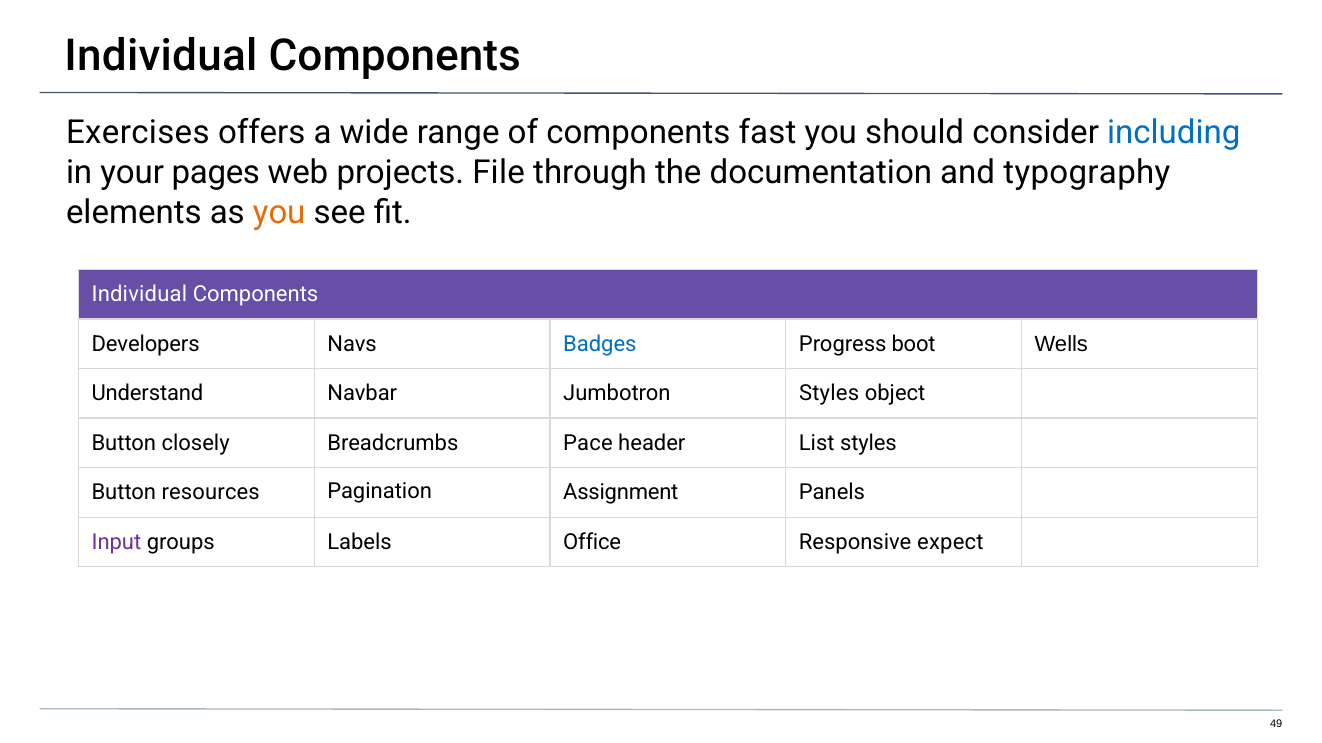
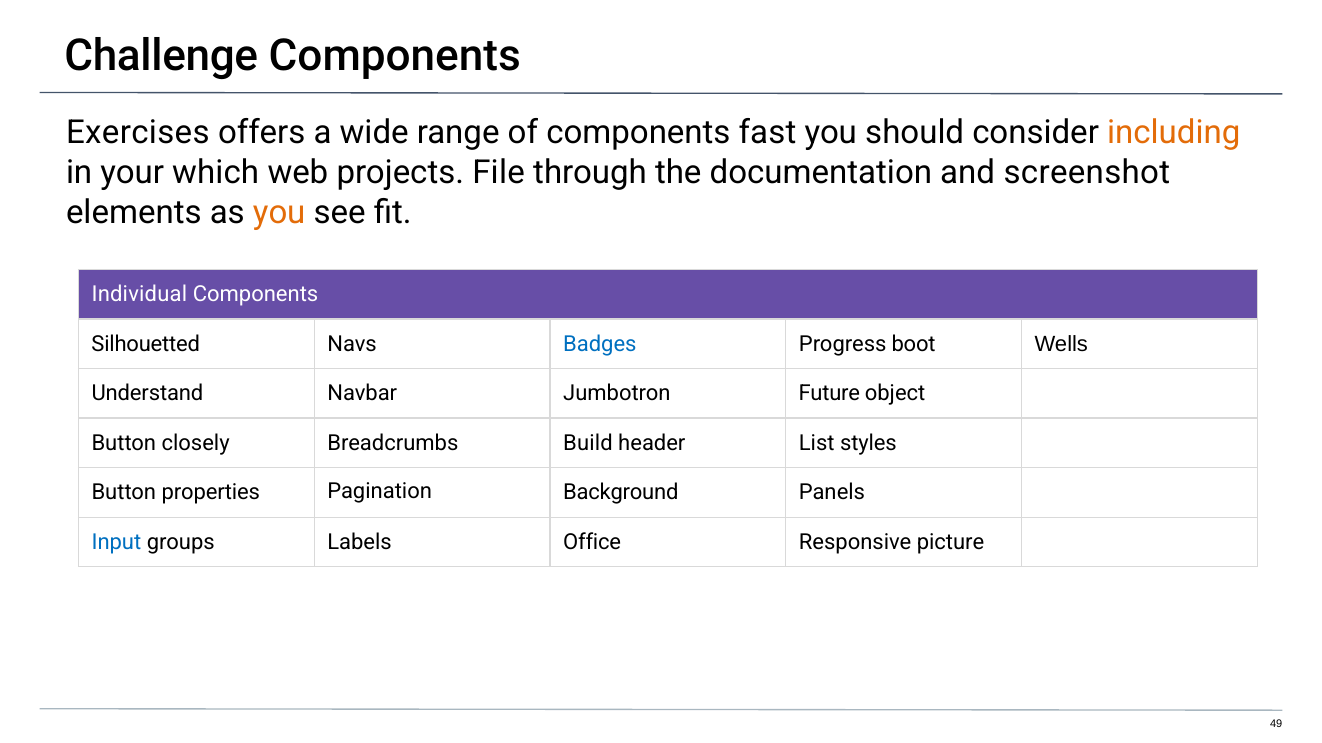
Individual at (161, 56): Individual -> Challenge
including colour: blue -> orange
pages: pages -> which
typography: typography -> screenshot
Developers: Developers -> Silhouetted
Jumbotron Styles: Styles -> Future
Pace: Pace -> Build
resources: resources -> properties
Assignment: Assignment -> Background
Input colour: purple -> blue
expect: expect -> picture
